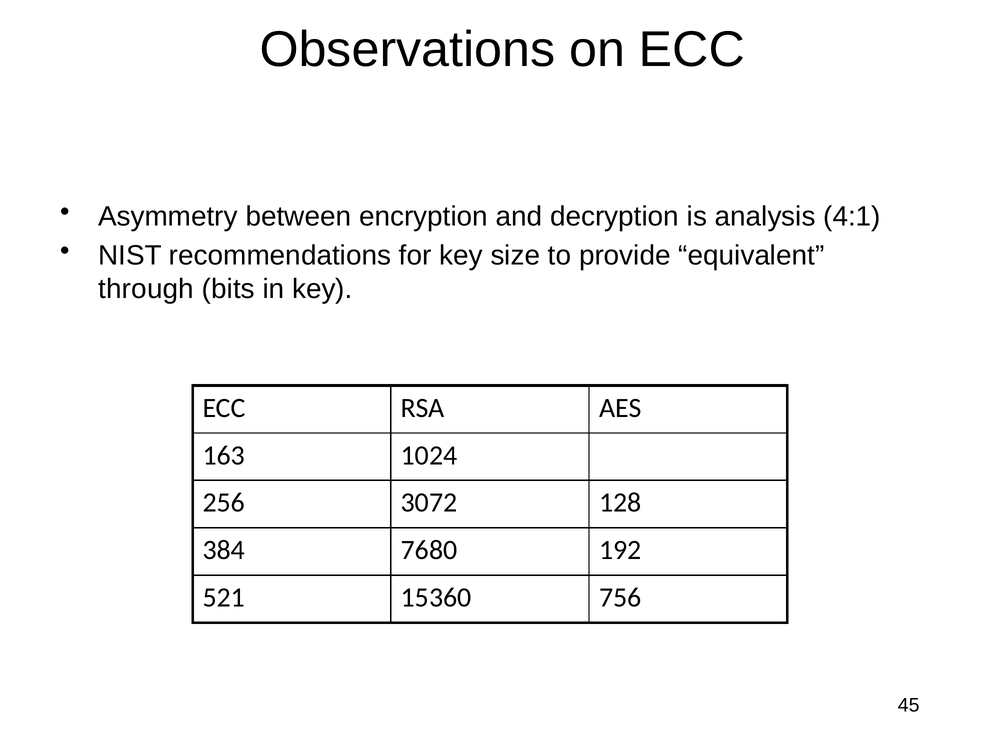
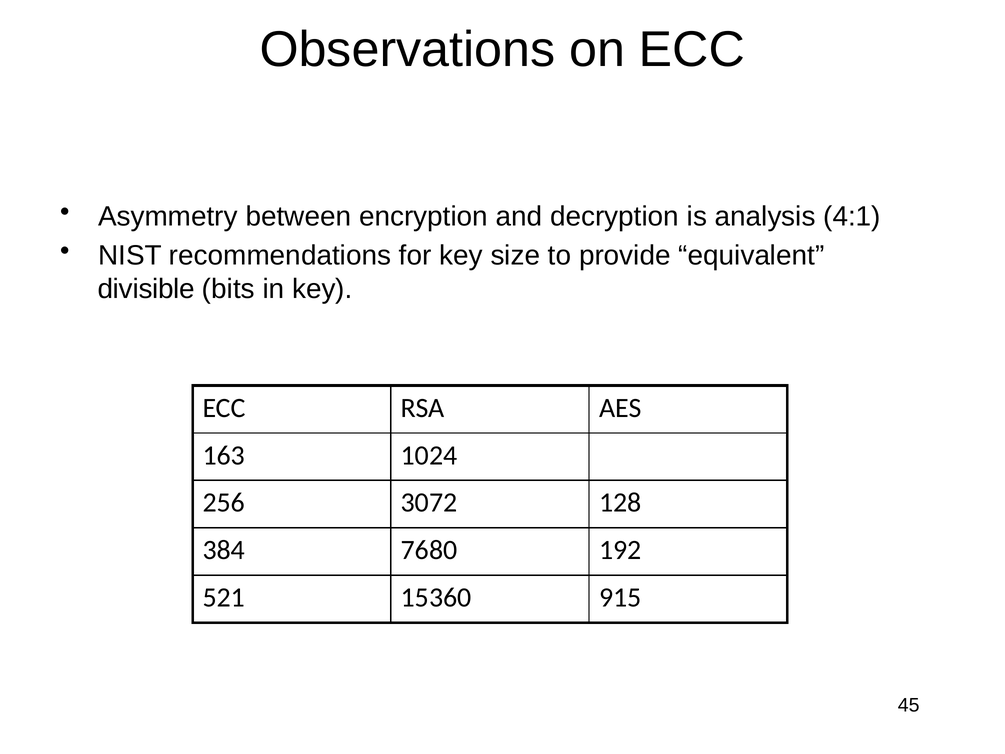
through: through -> divisible
756: 756 -> 915
